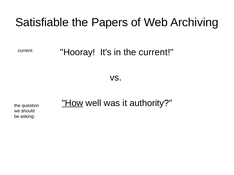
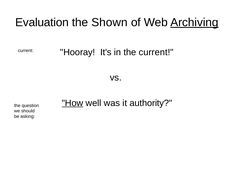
Satisfiable: Satisfiable -> Evaluation
Papers: Papers -> Shown
Archiving underline: none -> present
